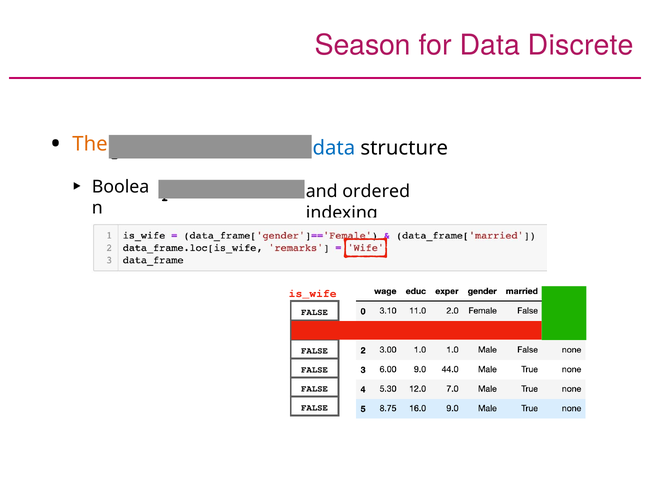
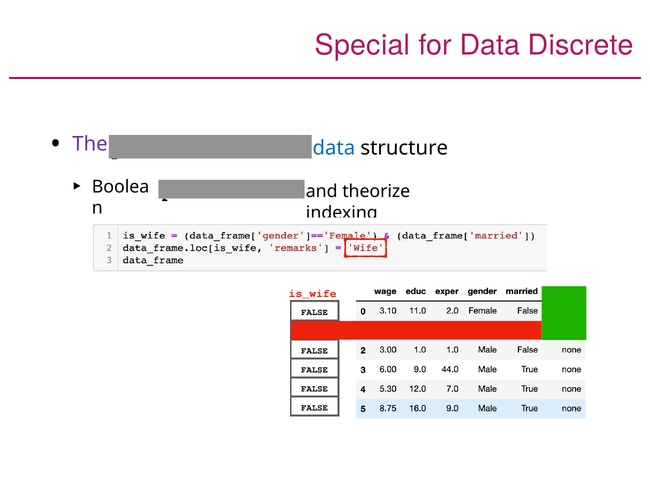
Season: Season -> Special
The colour: orange -> purple
ordered: ordered -> theorize
